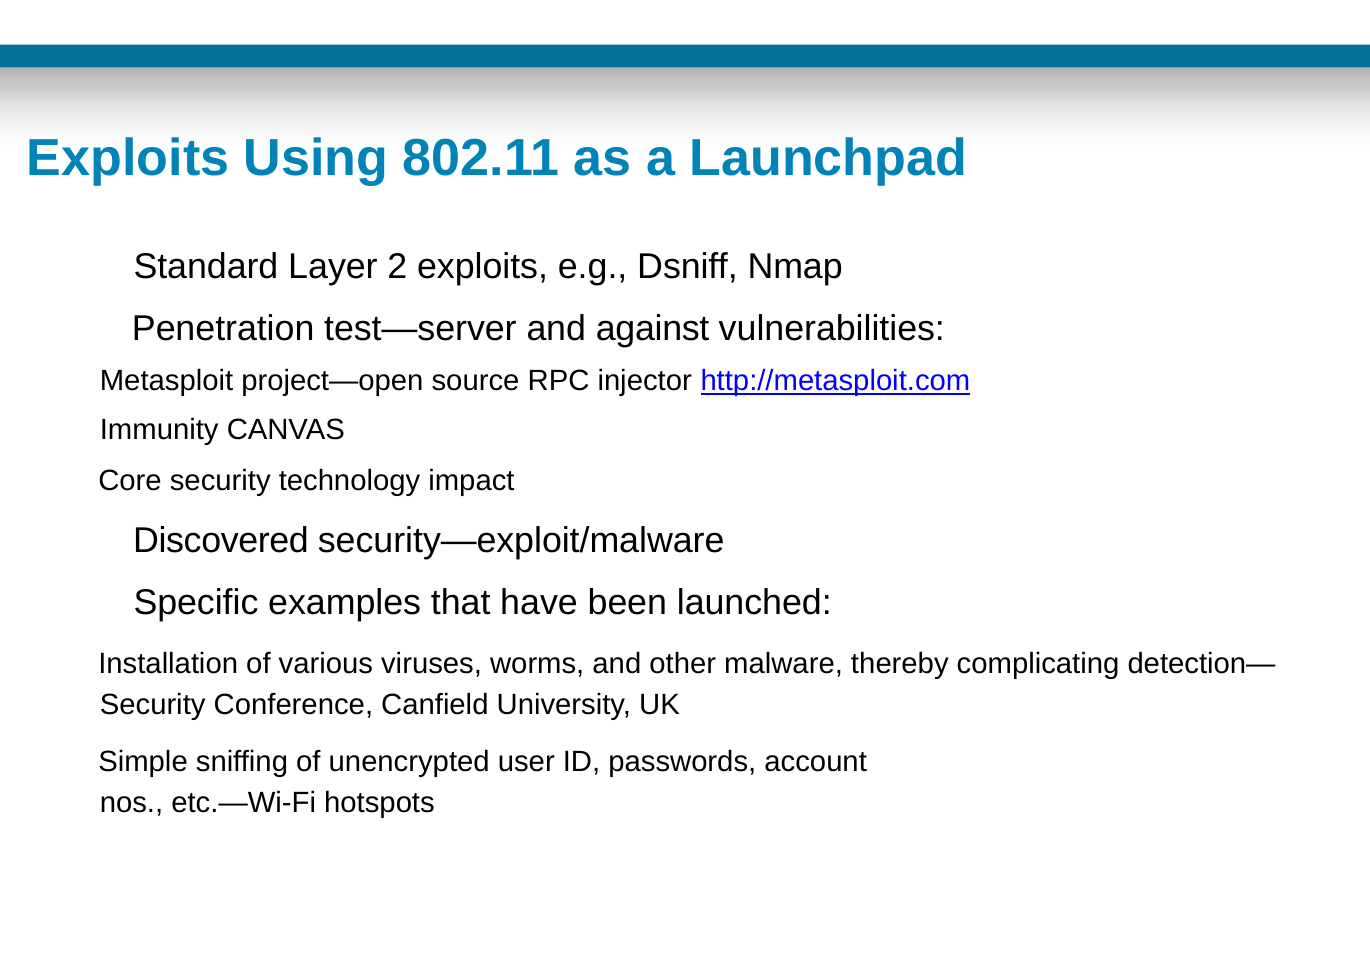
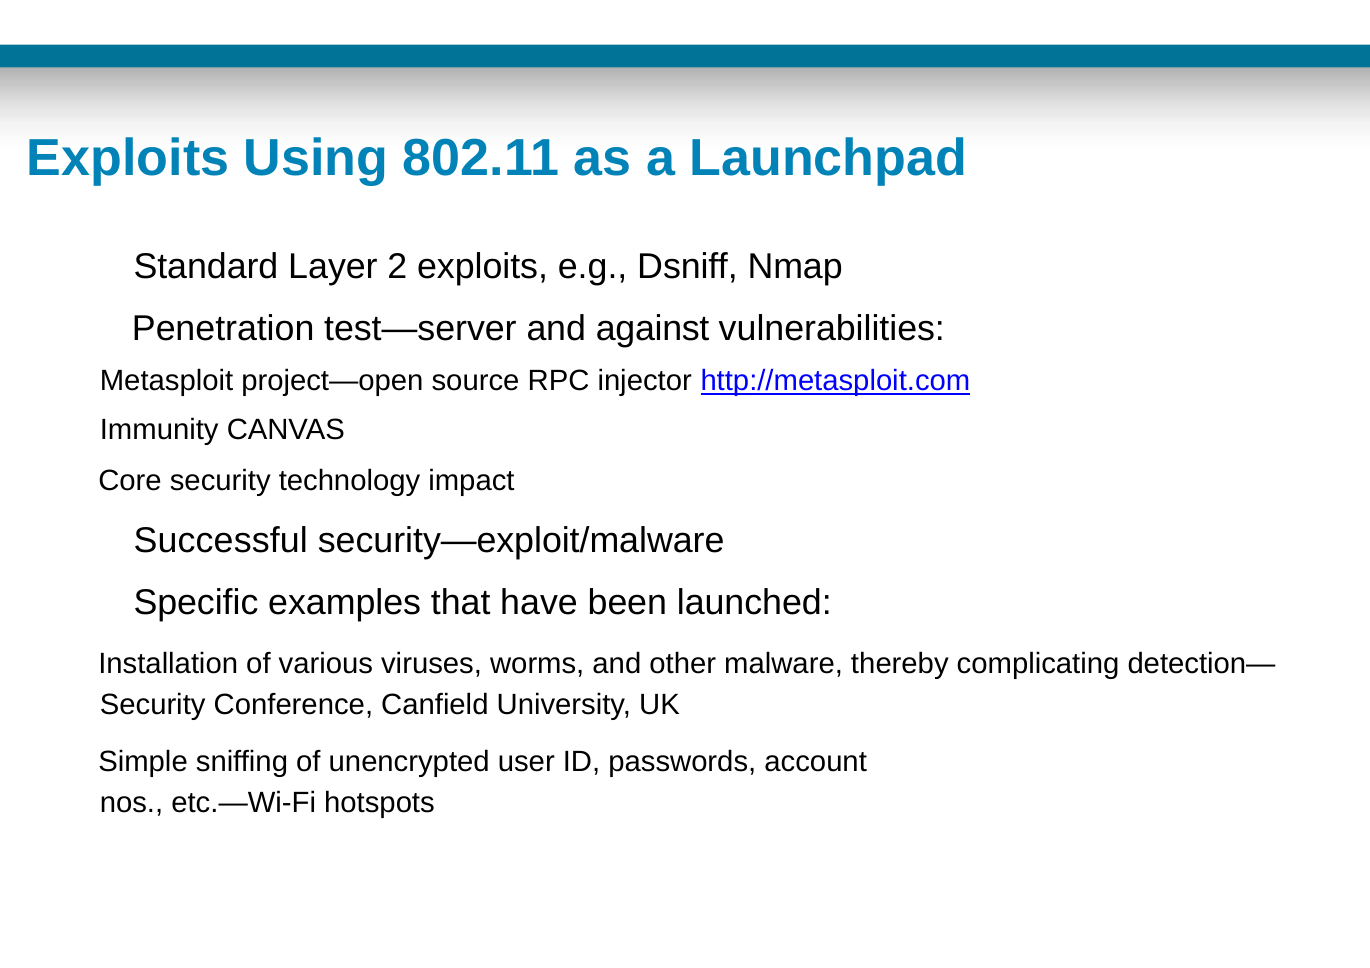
Discovered: Discovered -> Successful
